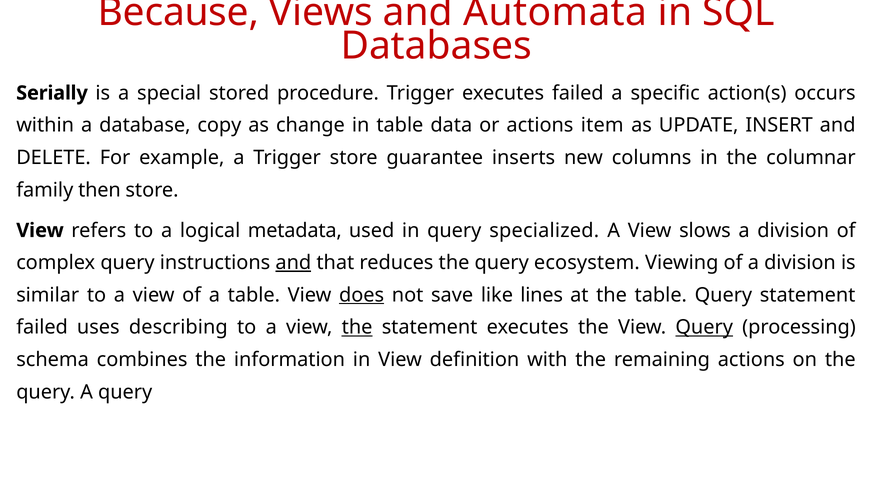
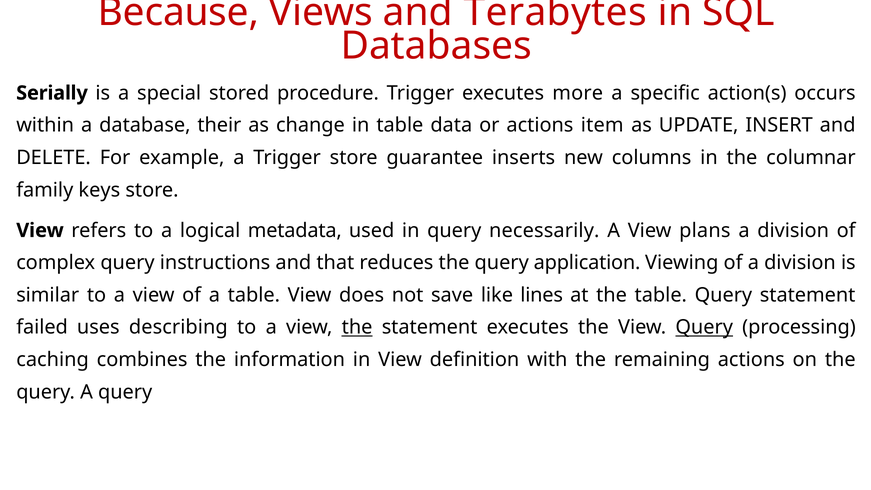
Automata: Automata -> Terabytes
executes failed: failed -> more
copy: copy -> their
then: then -> keys
specialized: specialized -> necessarily
slows: slows -> plans
and at (293, 263) underline: present -> none
ecosystem: ecosystem -> application
does underline: present -> none
schema: schema -> caching
